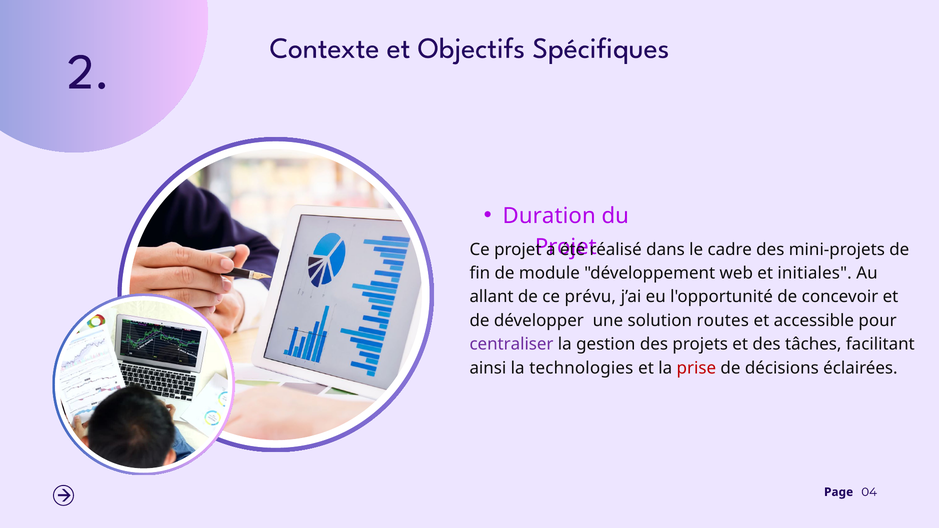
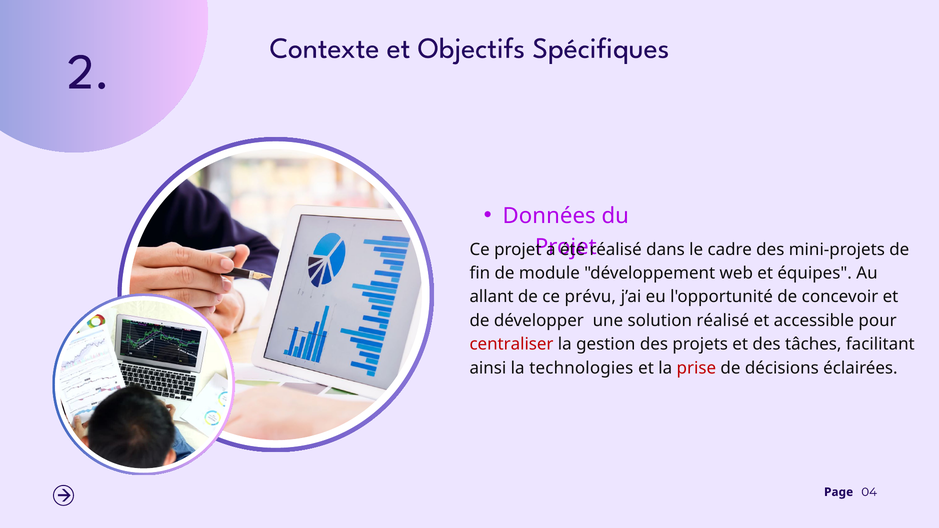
Duration: Duration -> Données
initiales: initiales -> équipes
solution routes: routes -> réalisé
centraliser colour: purple -> red
